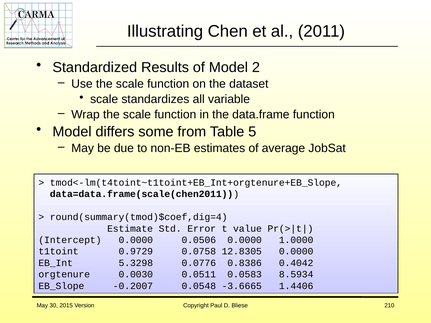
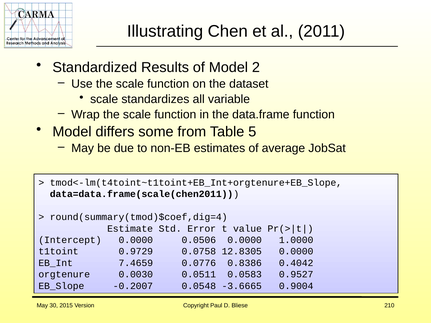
5.3298: 5.3298 -> 7.4659
8.5934: 8.5934 -> 0.9527
1.4406: 1.4406 -> 0.9004
